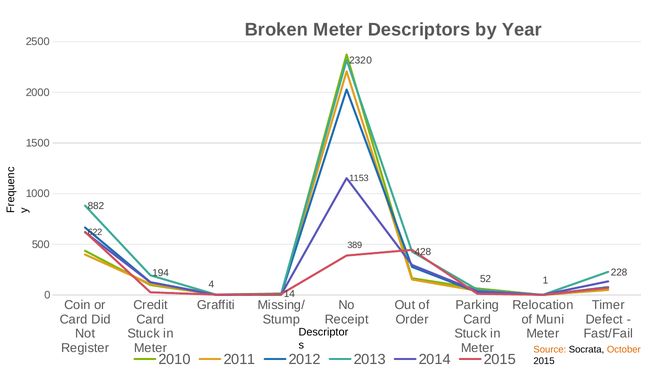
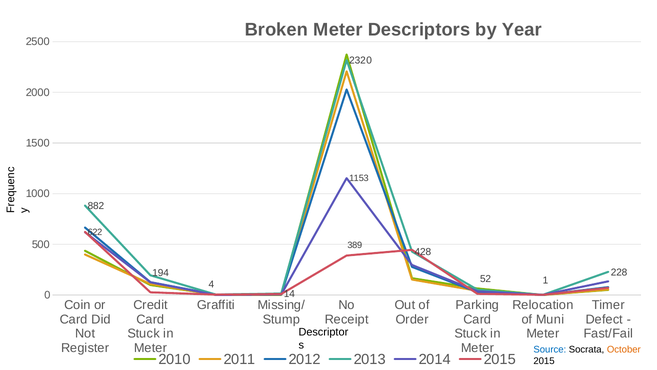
Source colour: orange -> blue
